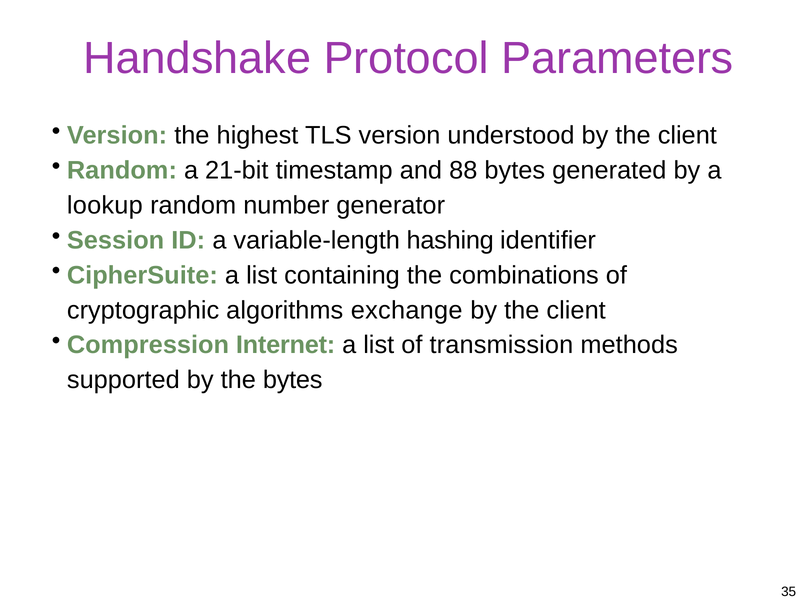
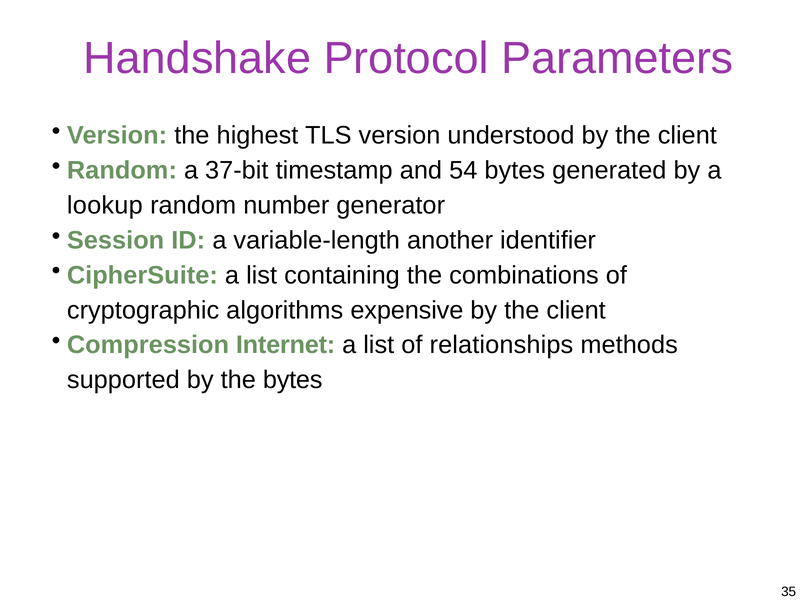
21-bit: 21-bit -> 37-bit
88: 88 -> 54
hashing: hashing -> another
exchange: exchange -> expensive
transmission: transmission -> relationships
